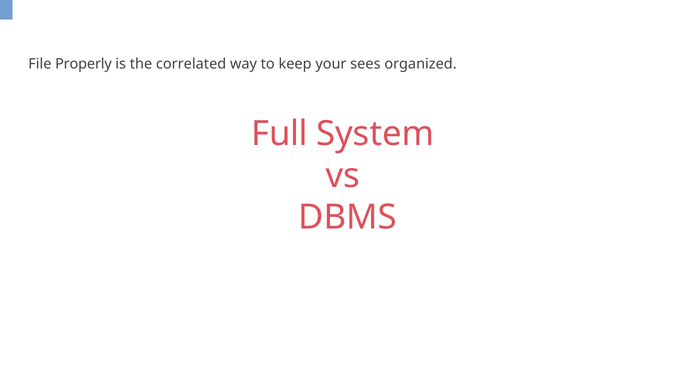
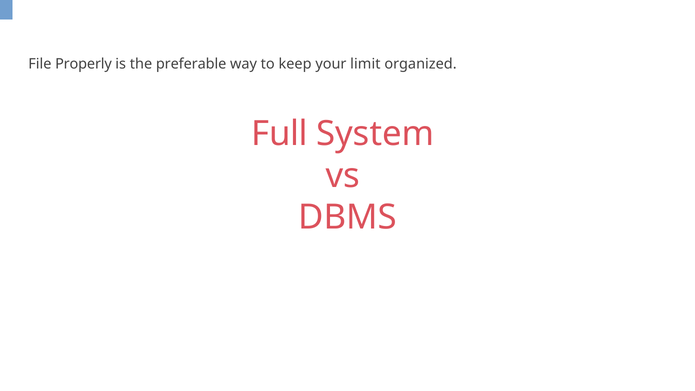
correlated: correlated -> preferable
sees: sees -> limit
